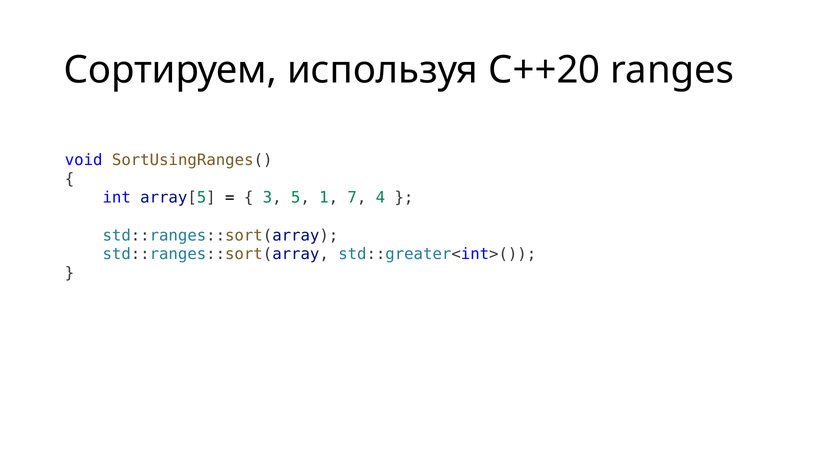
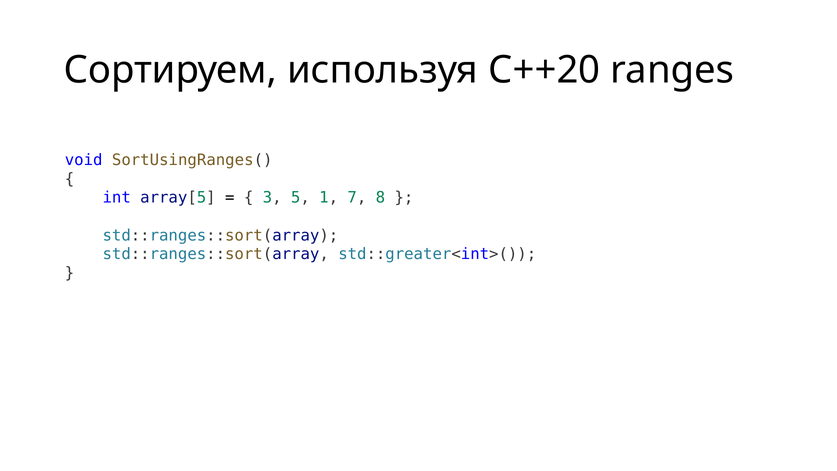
4: 4 -> 8
